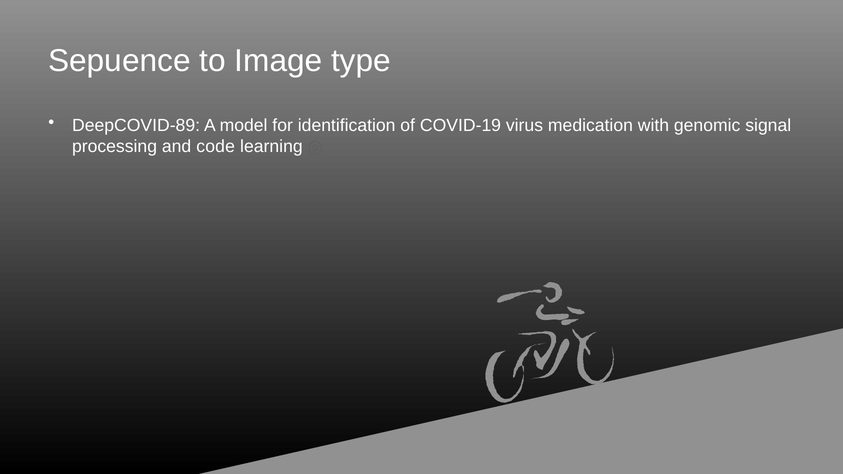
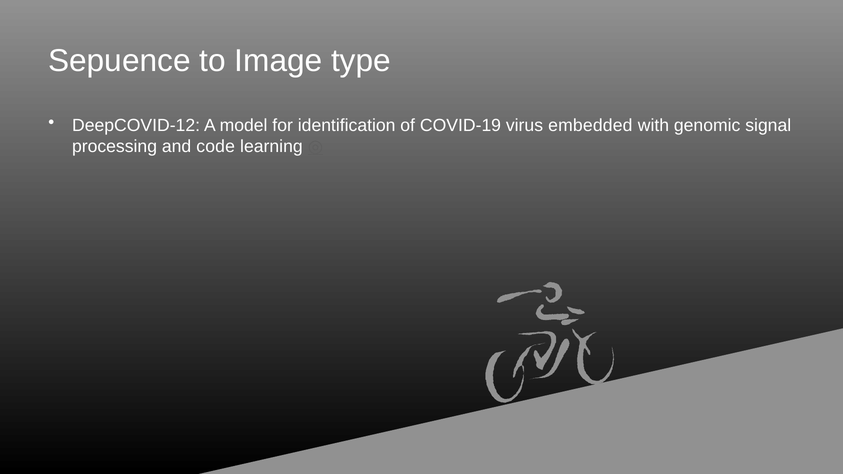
DeepCOVID-89: DeepCOVID-89 -> DeepCOVID-12
medication: medication -> embedded
